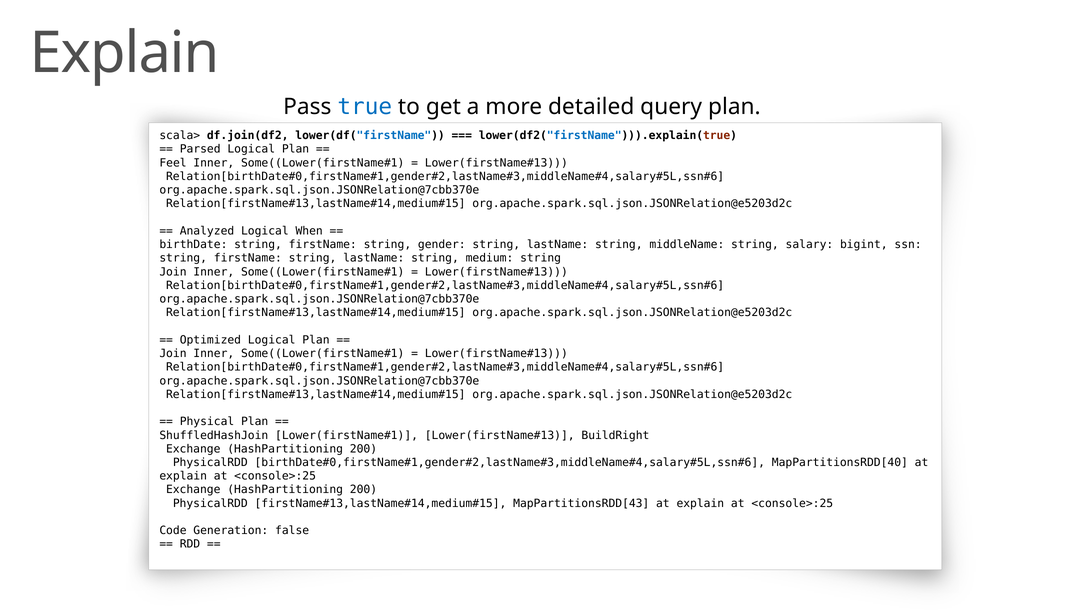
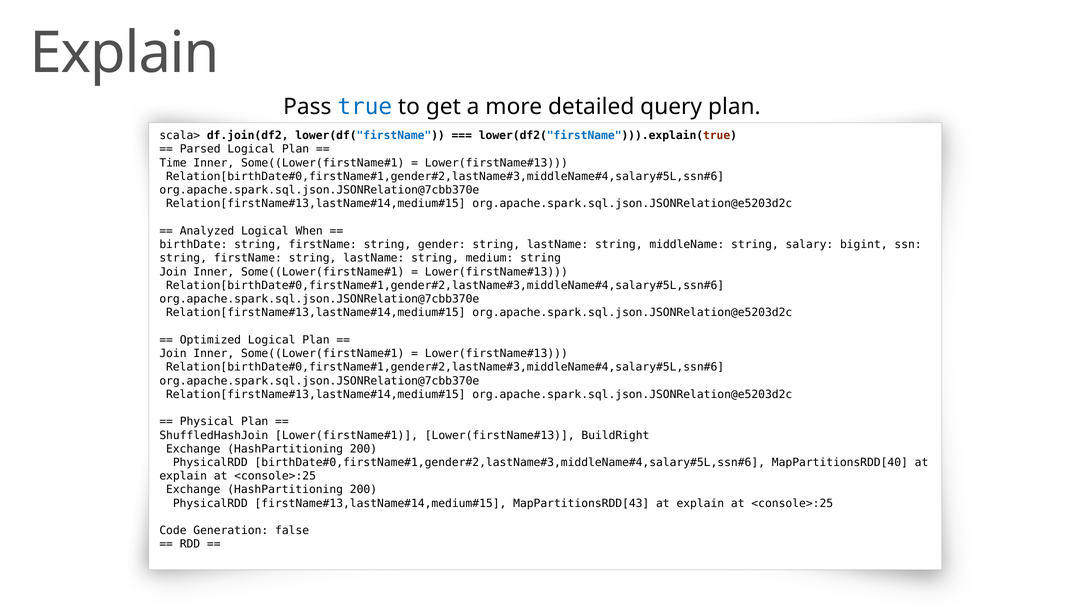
Feel: Feel -> Time
